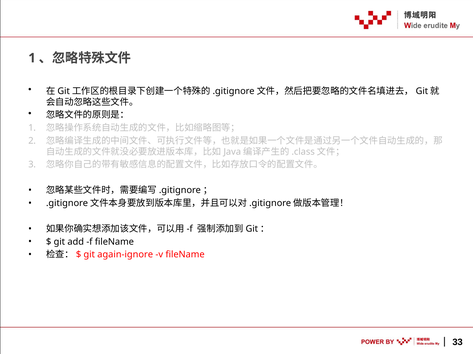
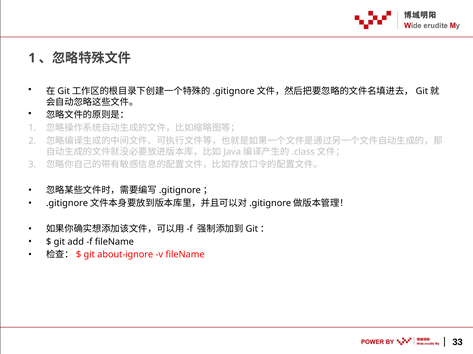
again-ignore: again-ignore -> about-ignore
